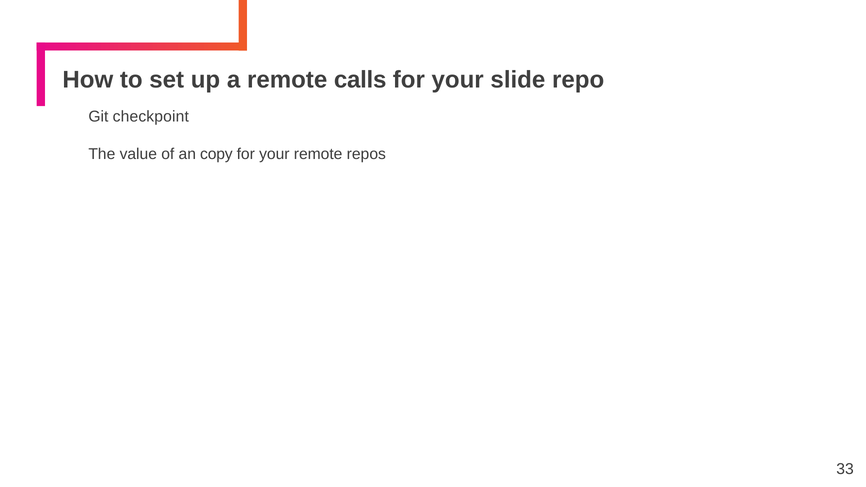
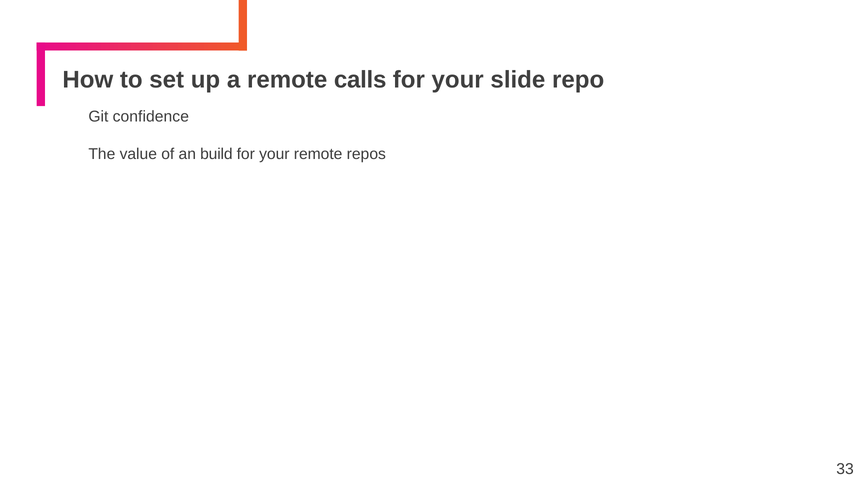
checkpoint: checkpoint -> confidence
copy: copy -> build
